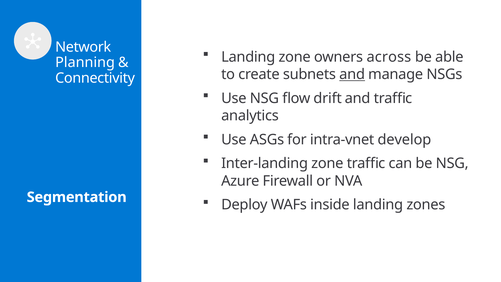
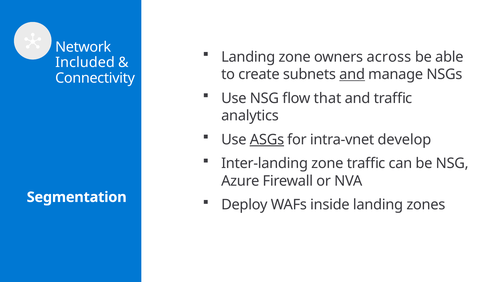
Planning: Planning -> Included
drift: drift -> that
ASGs underline: none -> present
